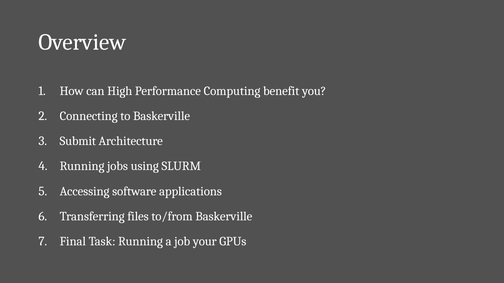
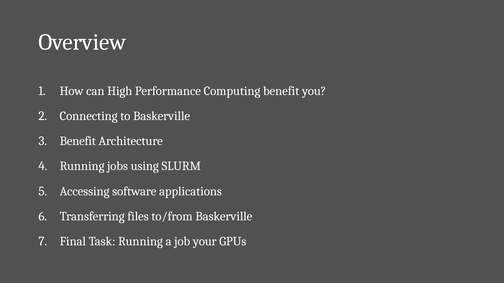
Submit at (78, 141): Submit -> Benefit
